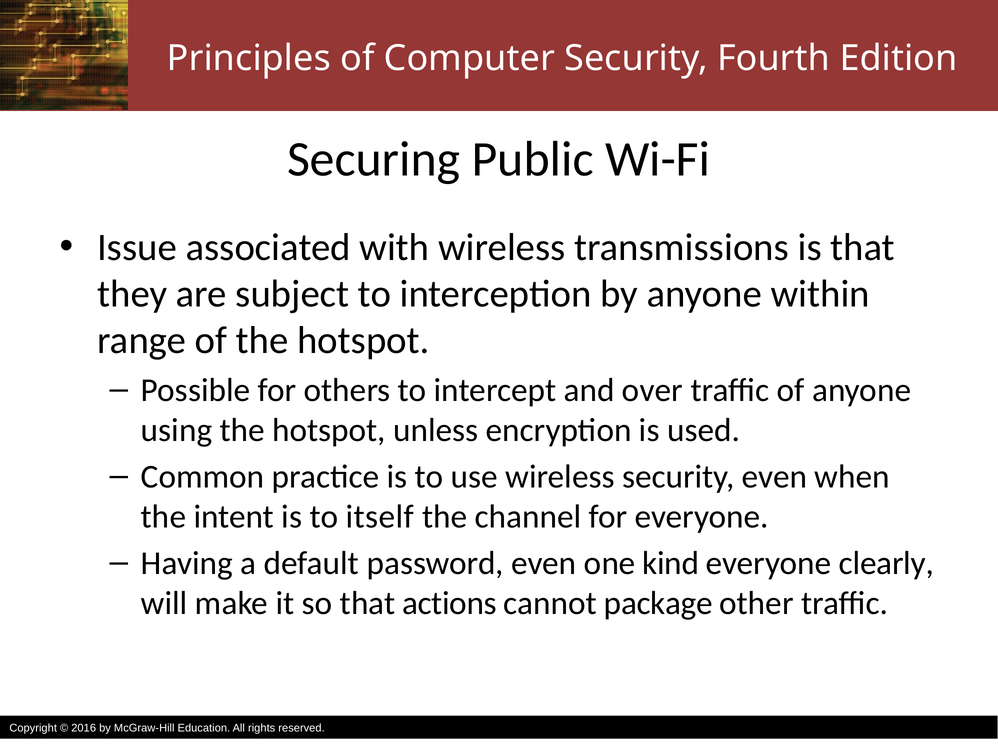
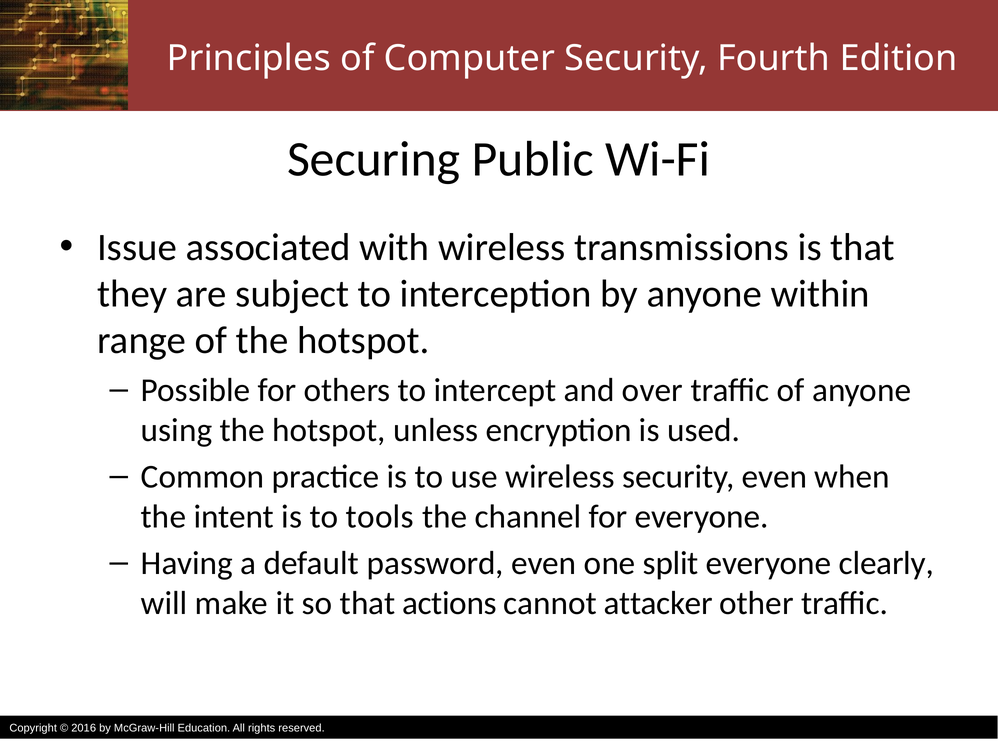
itself: itself -> tools
kind: kind -> split
package: package -> attacker
